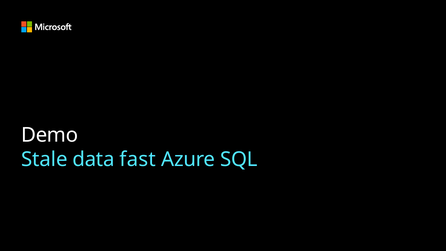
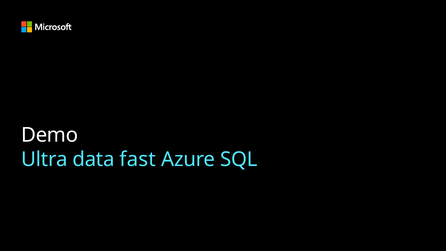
Stale: Stale -> Ultra
